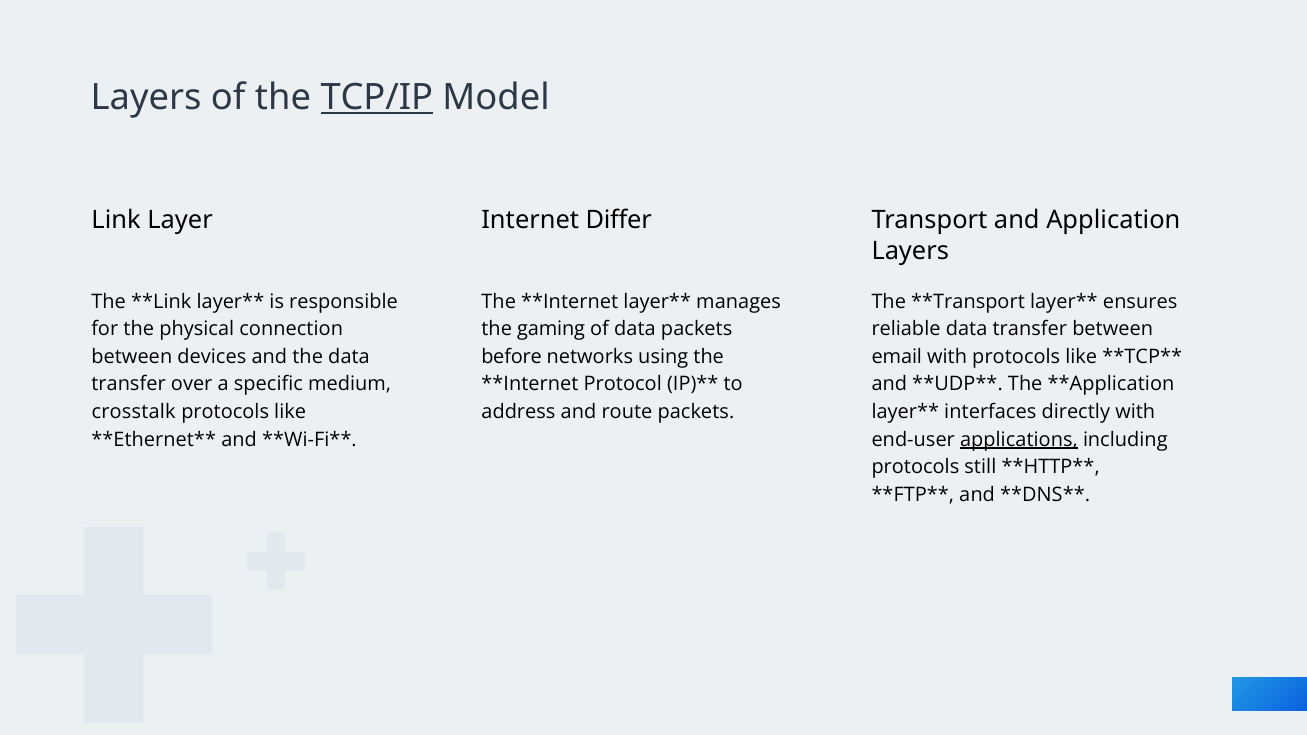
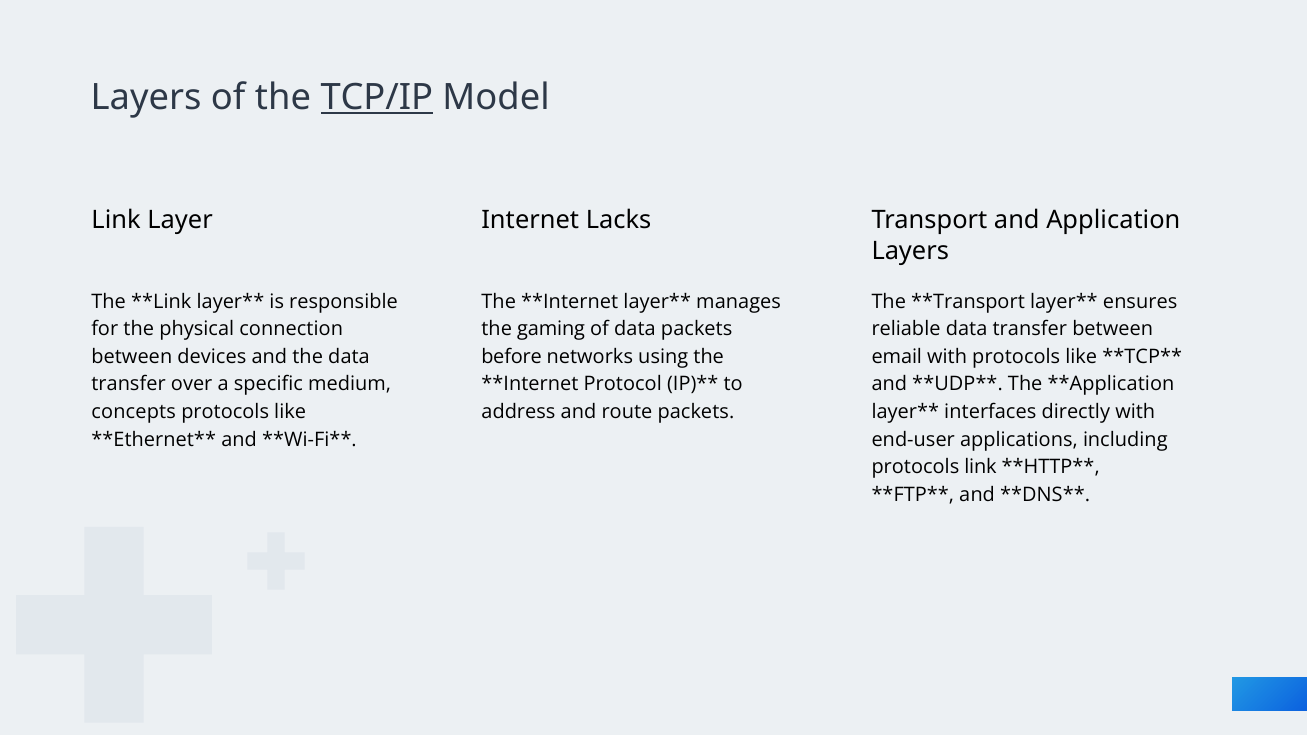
Differ: Differ -> Lacks
crosstalk: crosstalk -> concepts
applications underline: present -> none
protocols still: still -> link
